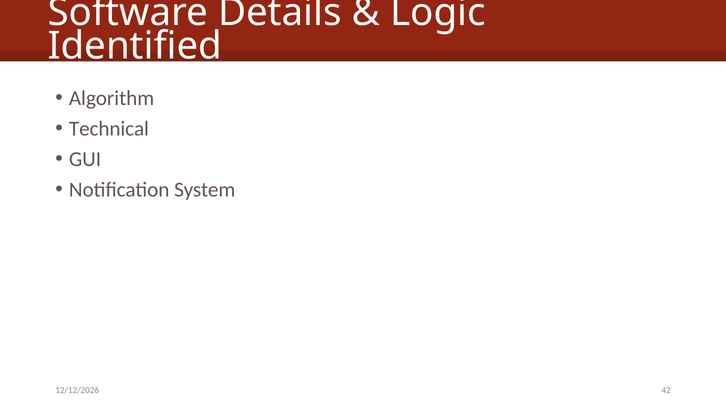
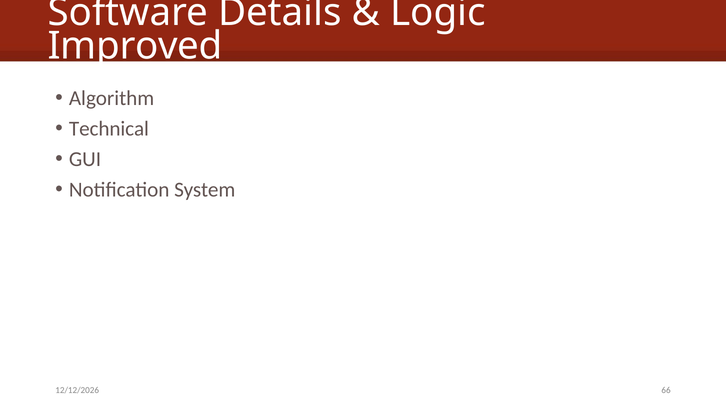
Identified: Identified -> Improved
42: 42 -> 66
